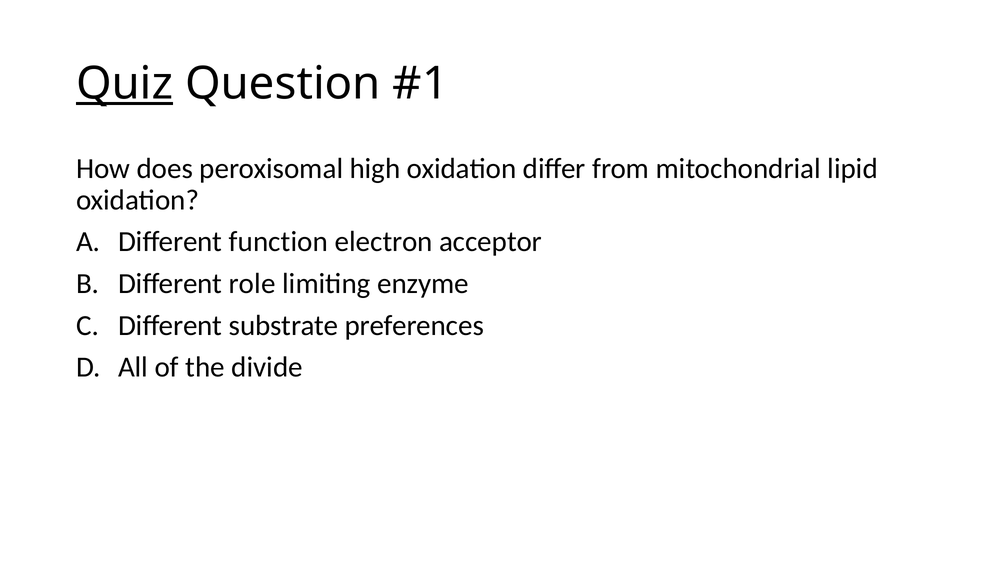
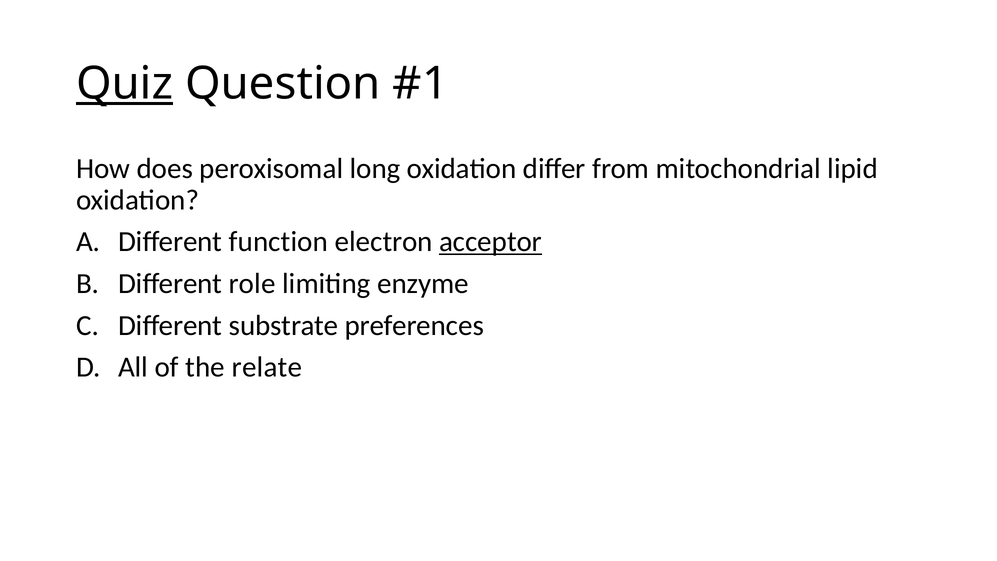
high: high -> long
acceptor underline: none -> present
divide: divide -> relate
